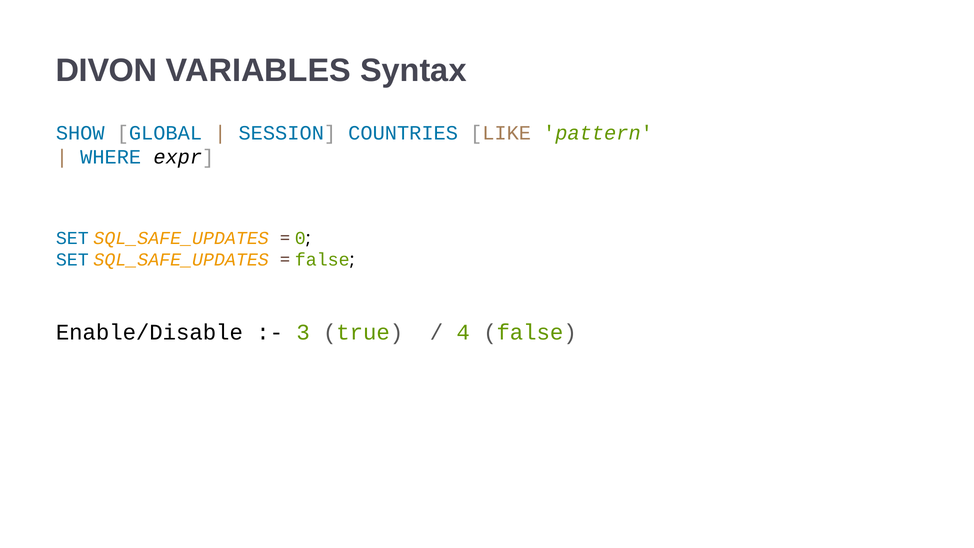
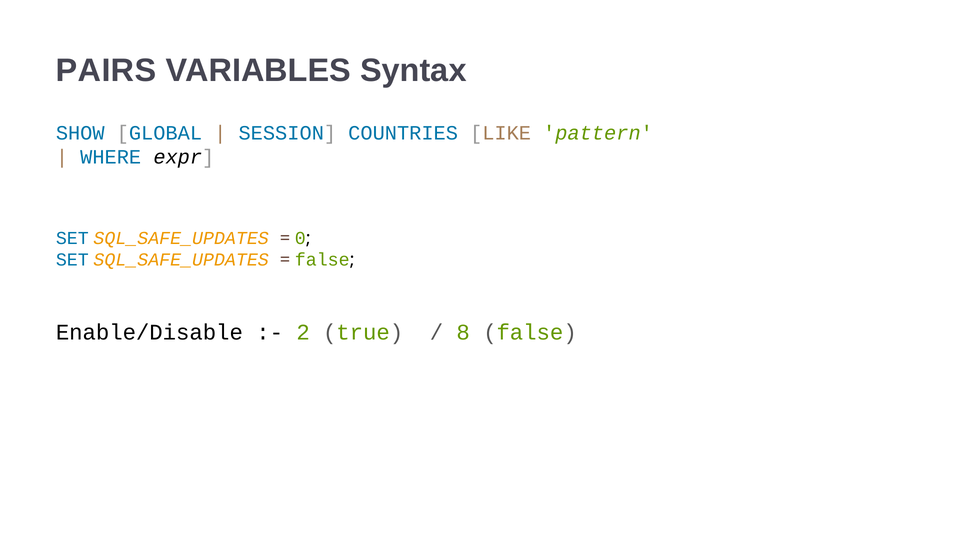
DIVON: DIVON -> PAIRS
3: 3 -> 2
4: 4 -> 8
